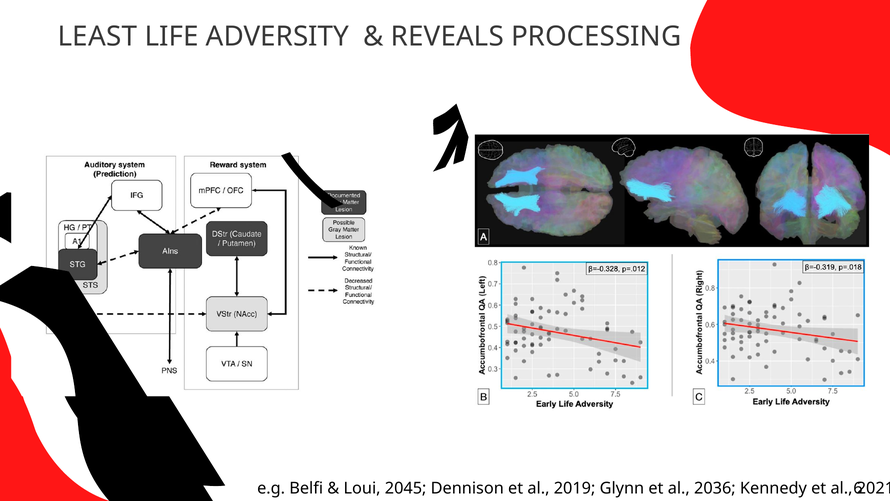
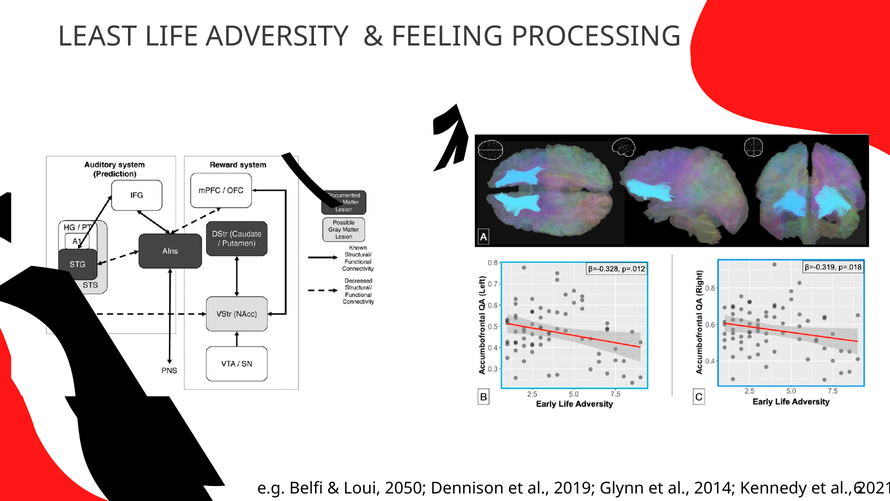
REVEALS: REVEALS -> FEELING
2045: 2045 -> 2050
2036: 2036 -> 2014
